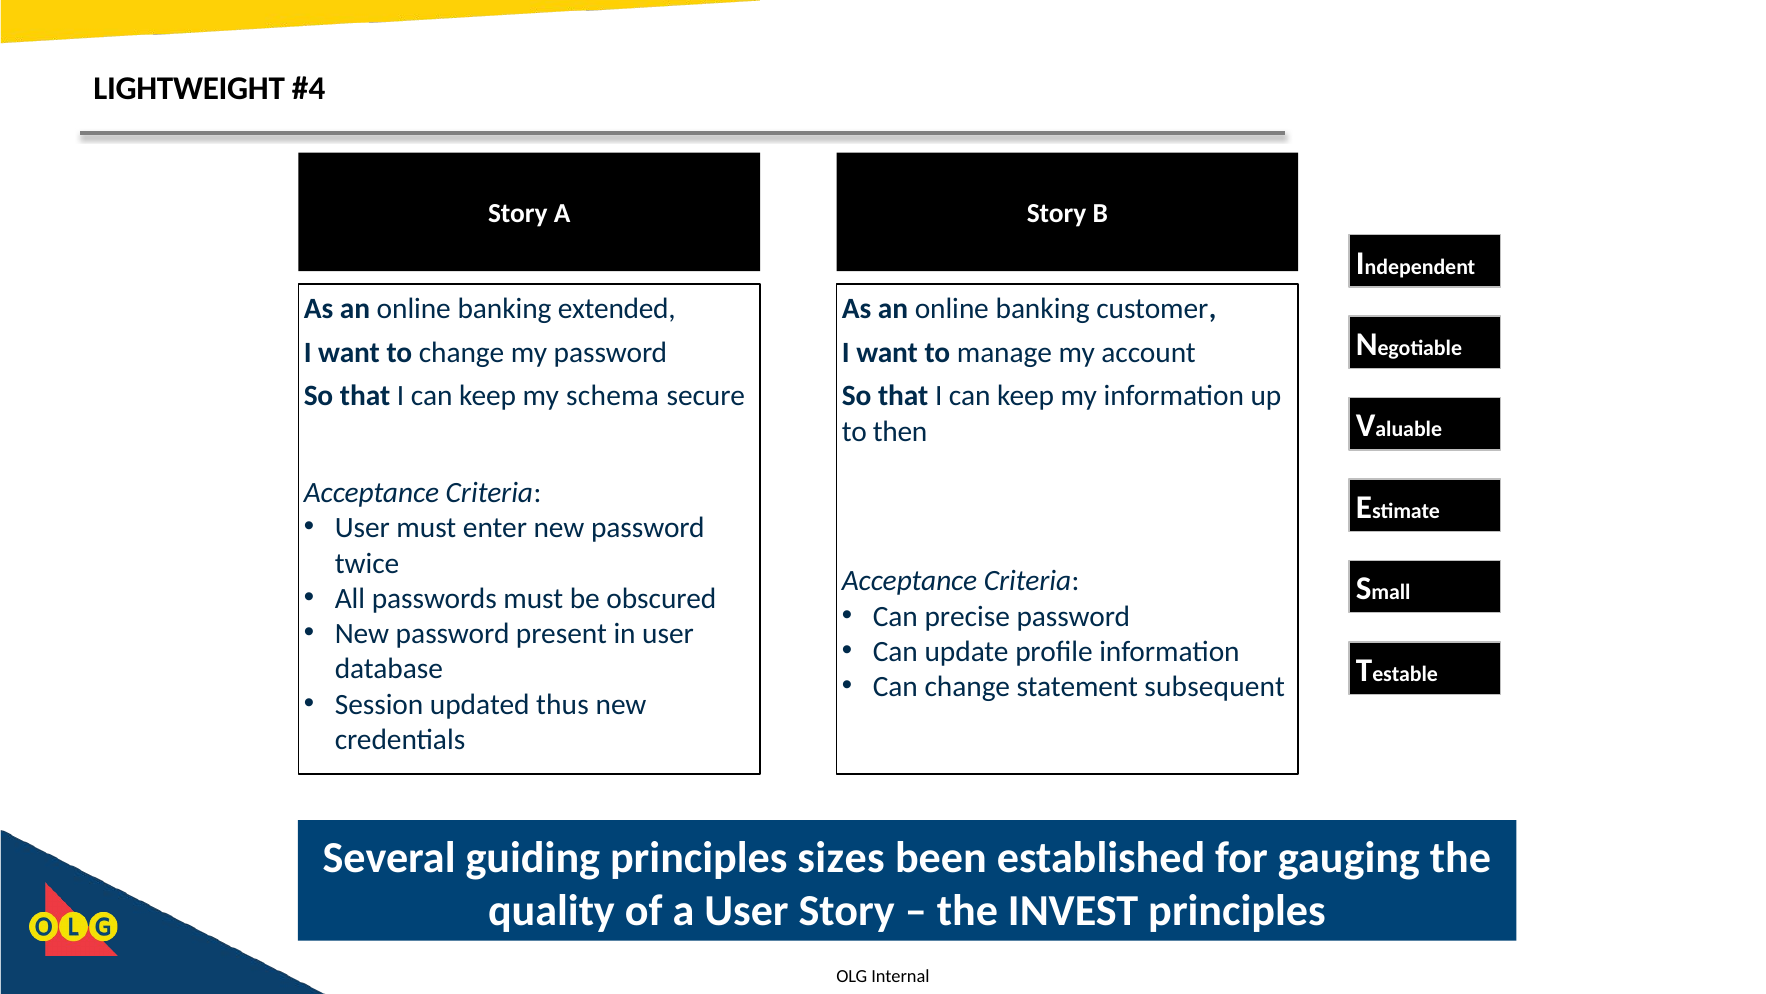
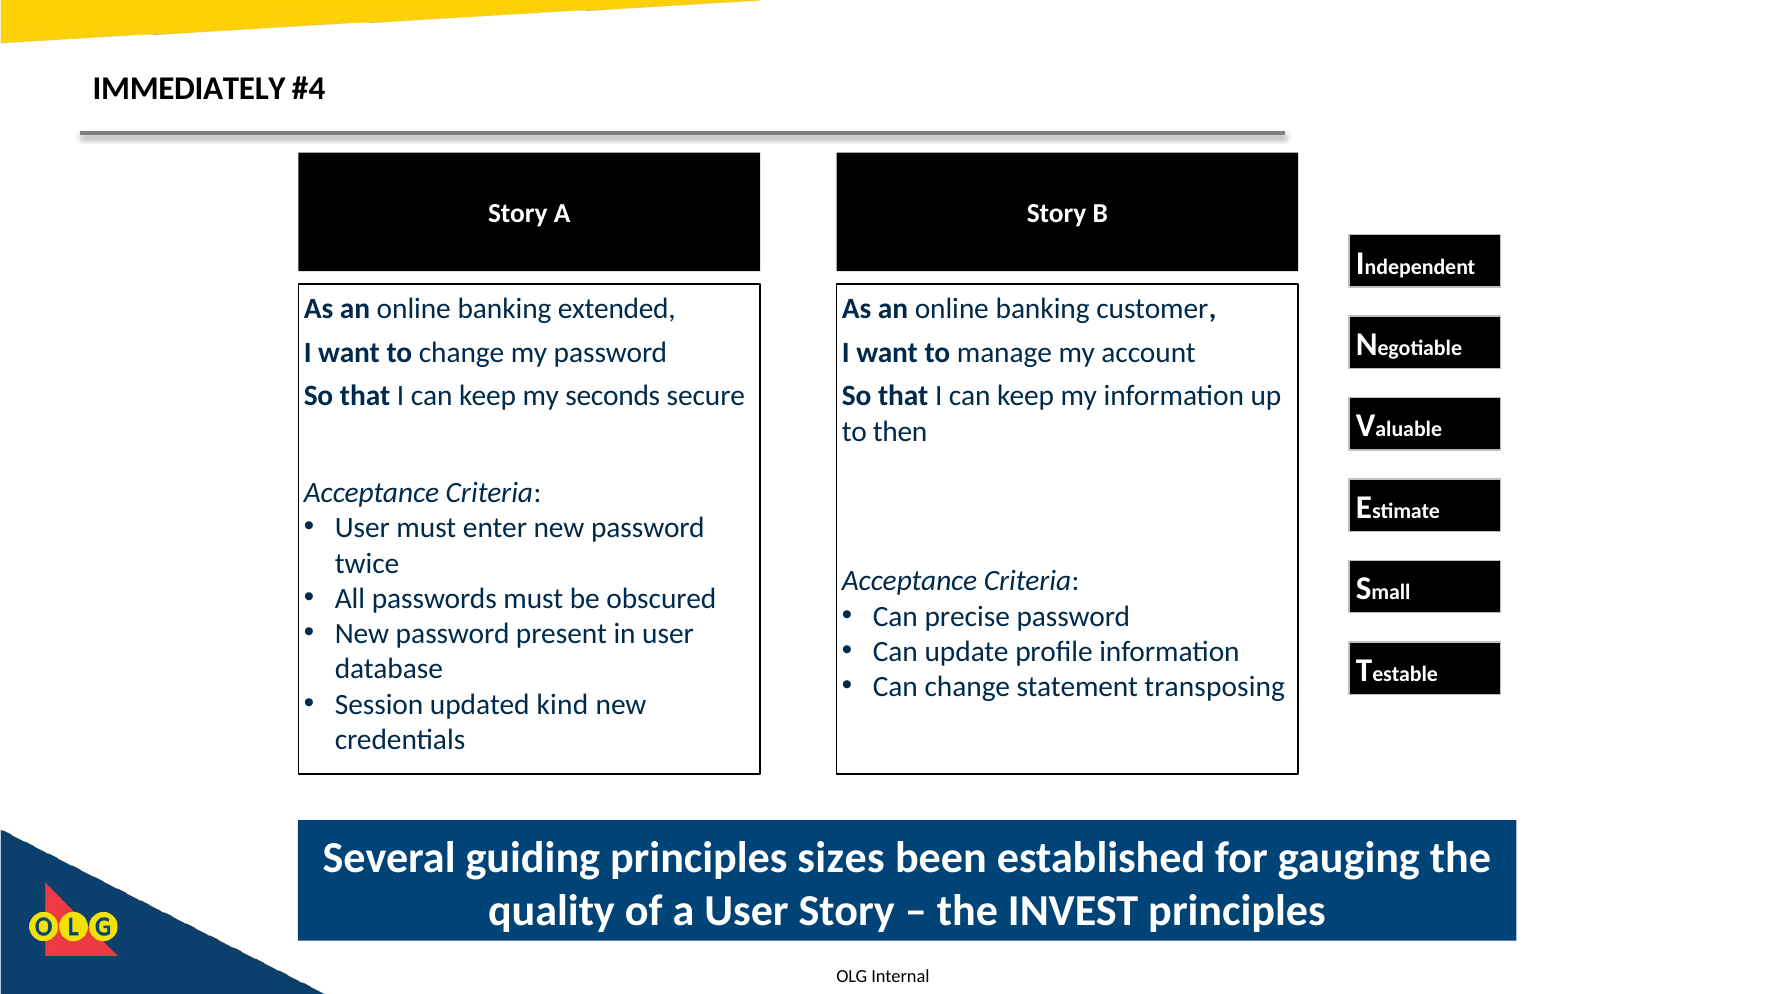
LIGHTWEIGHT: LIGHTWEIGHT -> IMMEDIATELY
schema: schema -> seconds
subsequent: subsequent -> transposing
thus: thus -> kind
